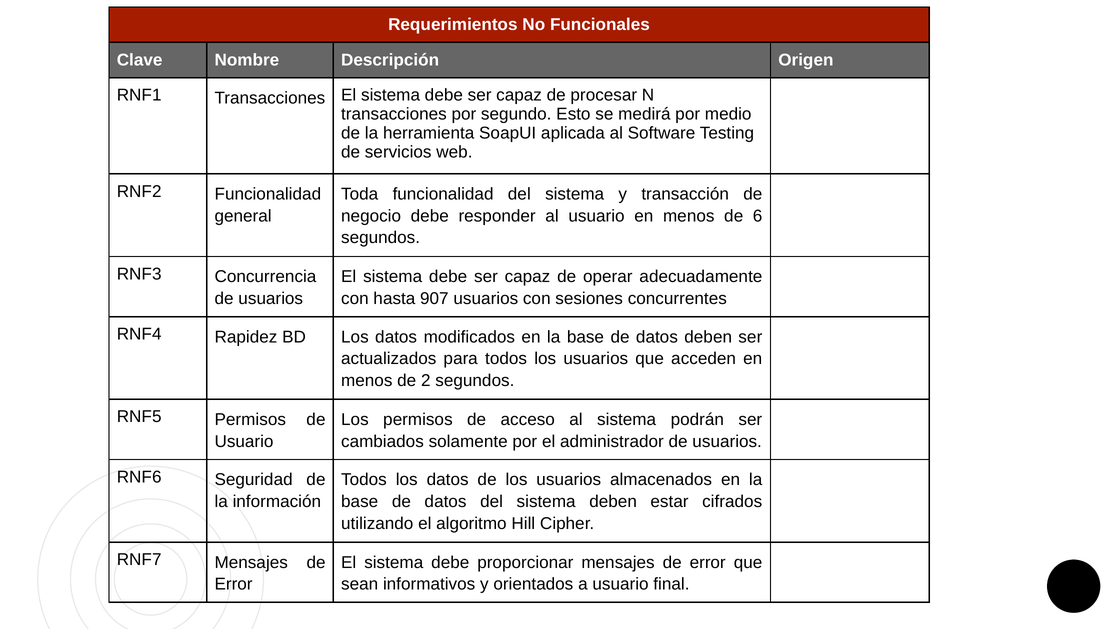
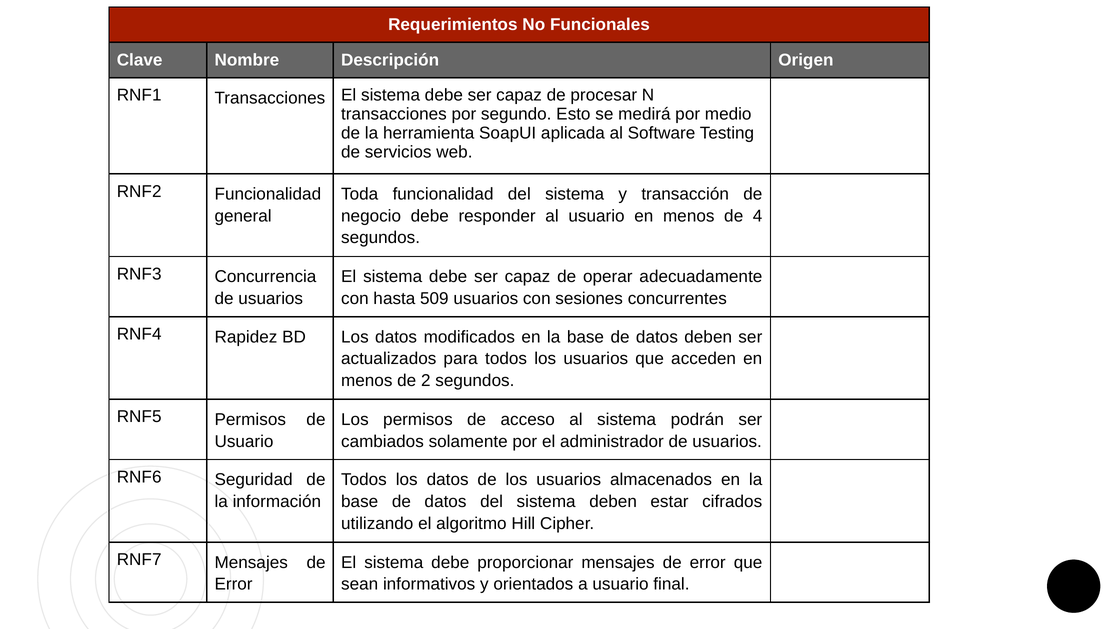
6: 6 -> 4
907: 907 -> 509
